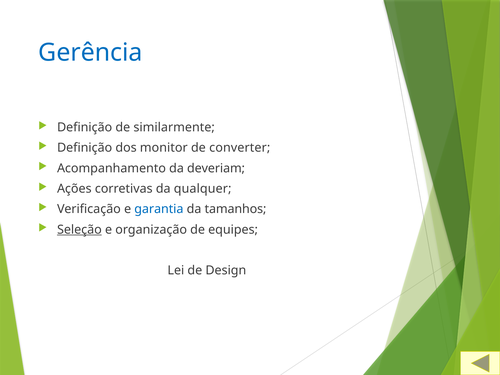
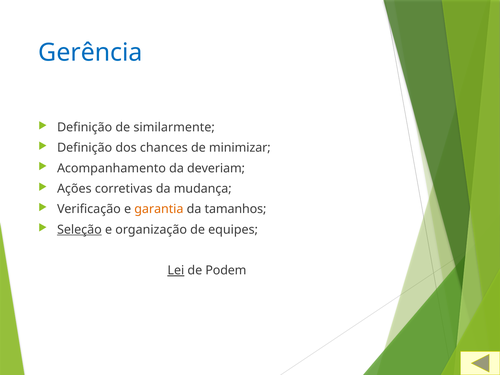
monitor: monitor -> chances
converter: converter -> minimizar
qualquer: qualquer -> mudança
garantia colour: blue -> orange
Lei underline: none -> present
Design: Design -> Podem
